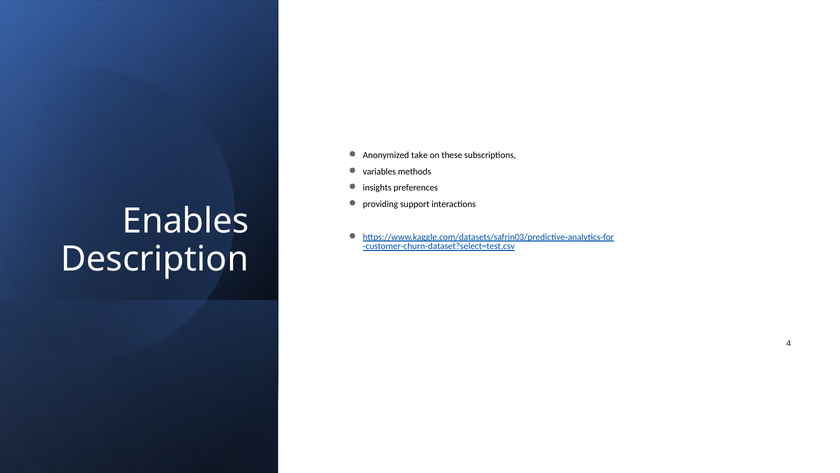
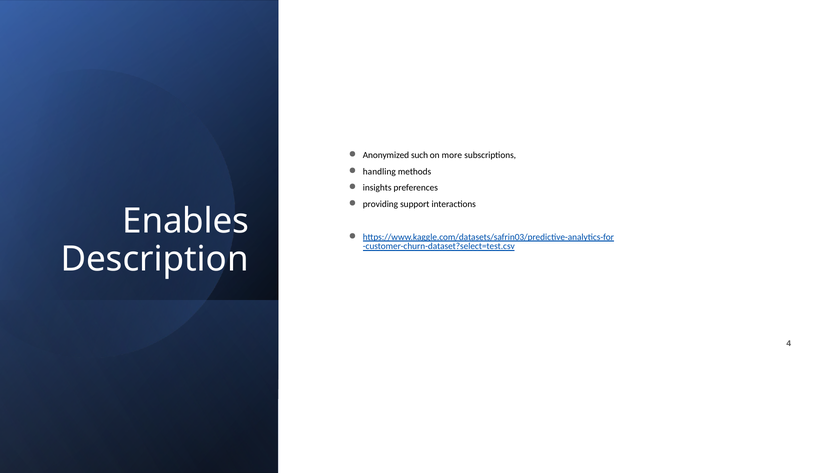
take: take -> such
these: these -> more
variables: variables -> handling
